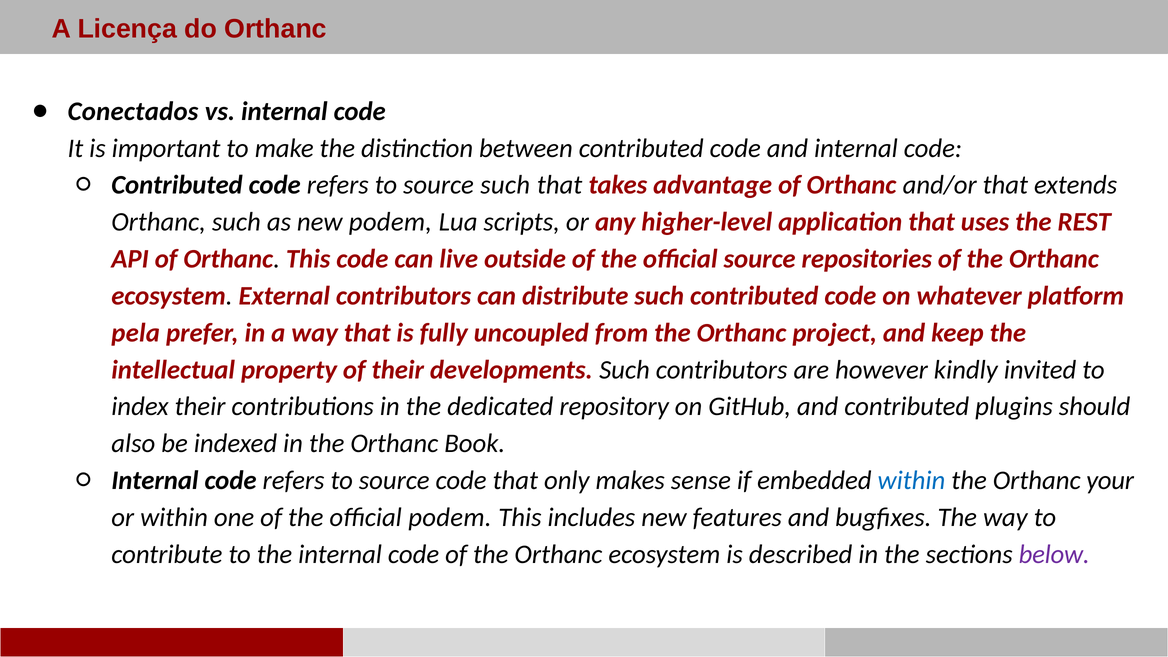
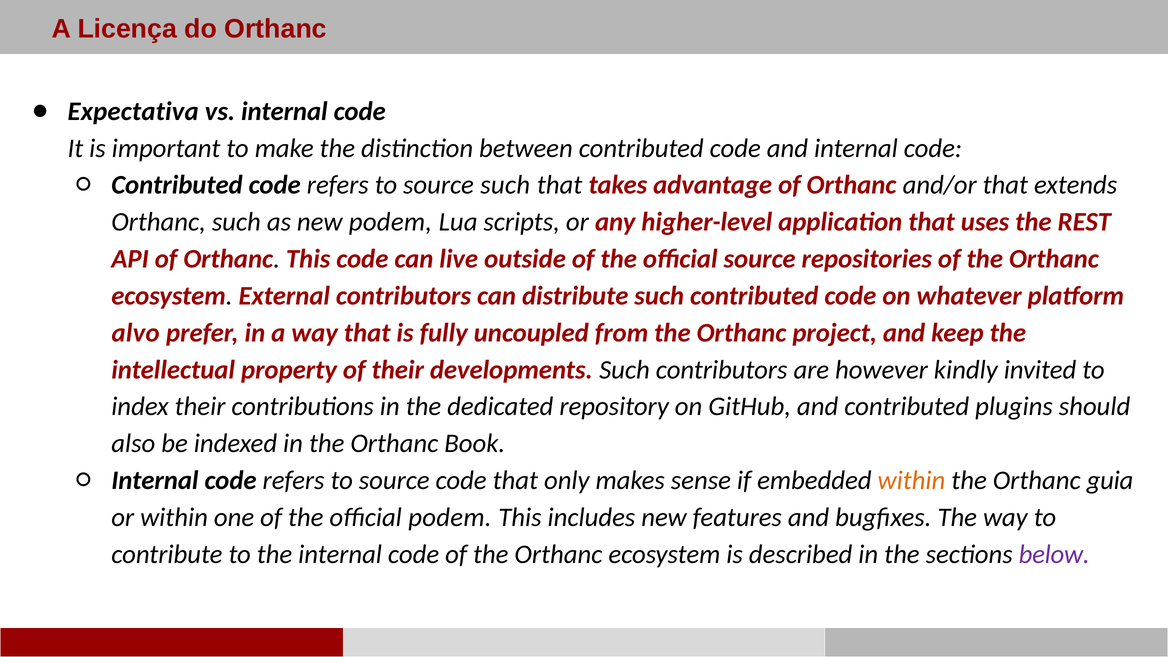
Conectados: Conectados -> Expectativa
pela: pela -> alvo
within at (911, 480) colour: blue -> orange
your: your -> guia
